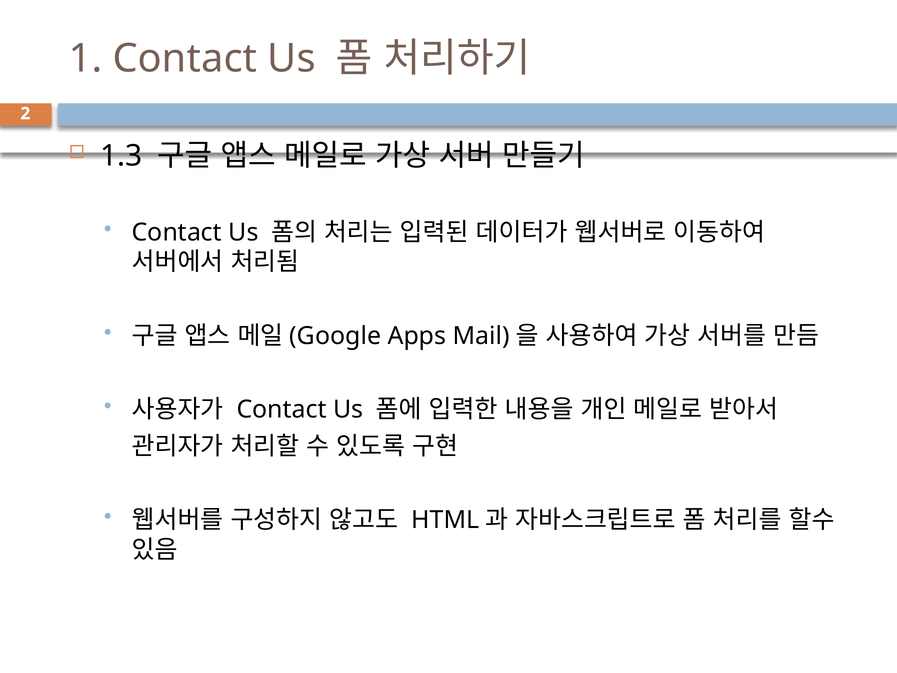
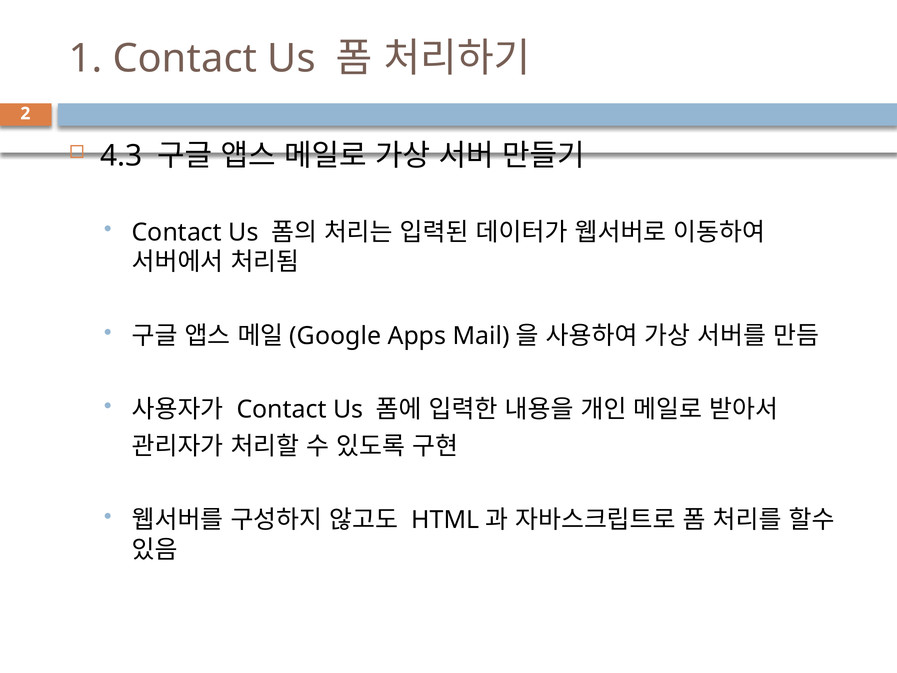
1.3: 1.3 -> 4.3
